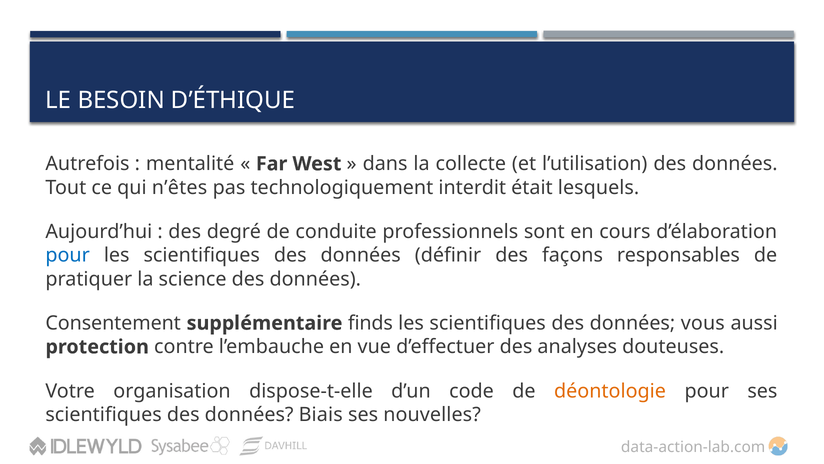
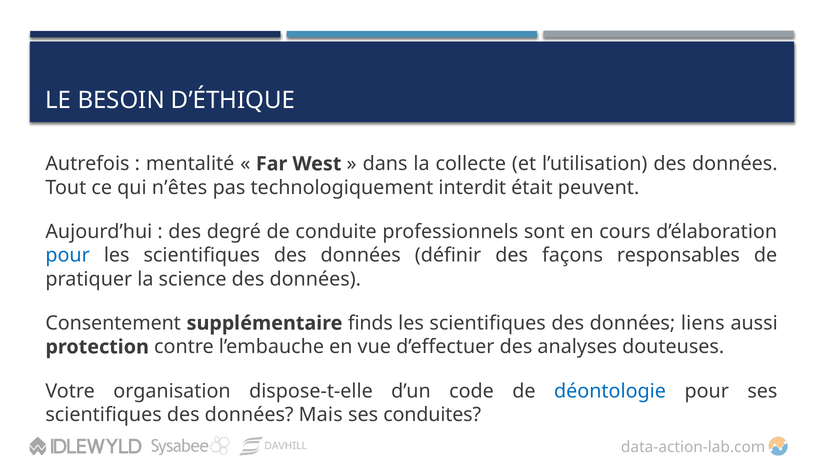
lesquels: lesquels -> peuvent
vous: vous -> liens
déontologie colour: orange -> blue
Biais: Biais -> Mais
nouvelles: nouvelles -> conduites
